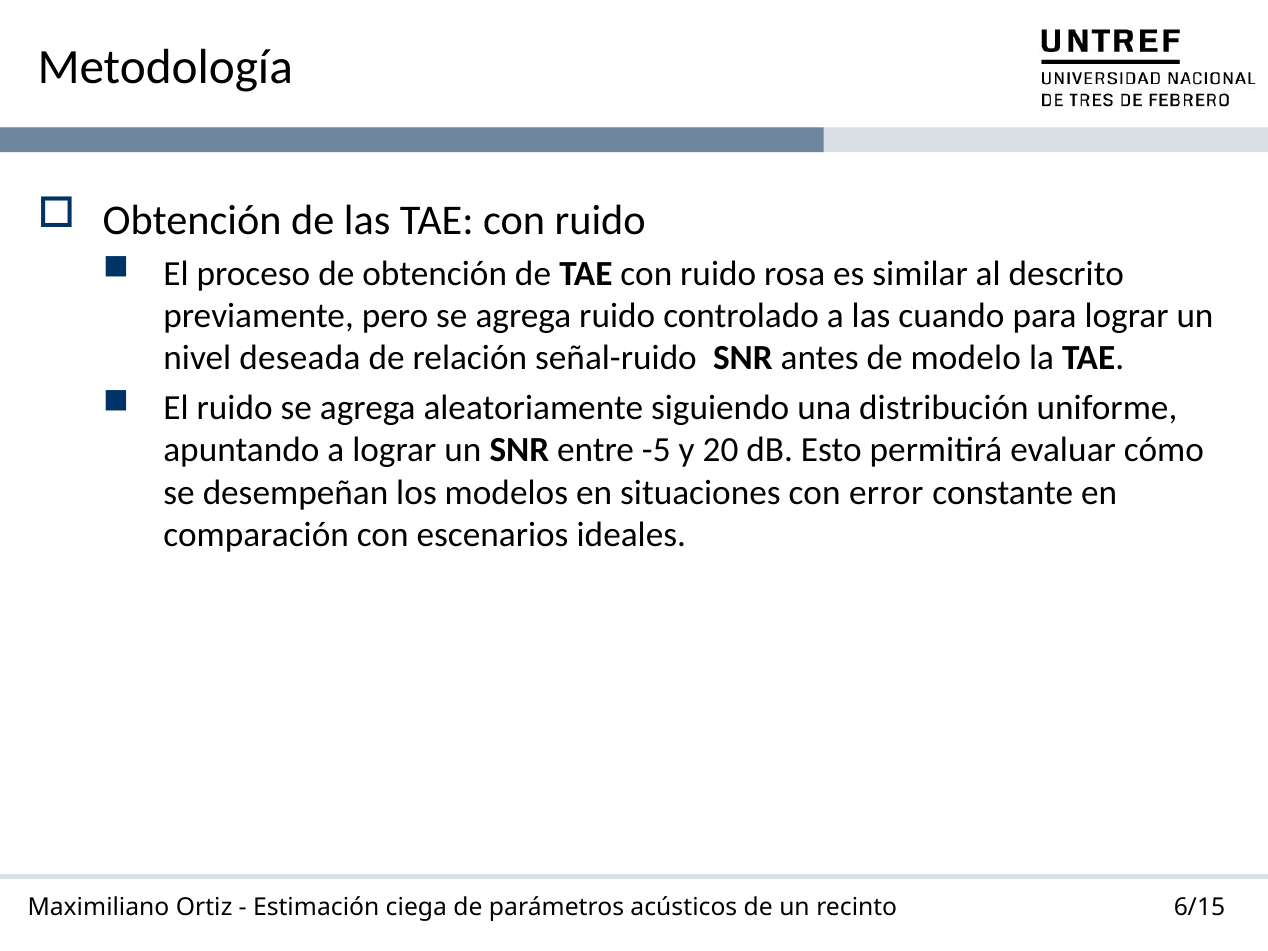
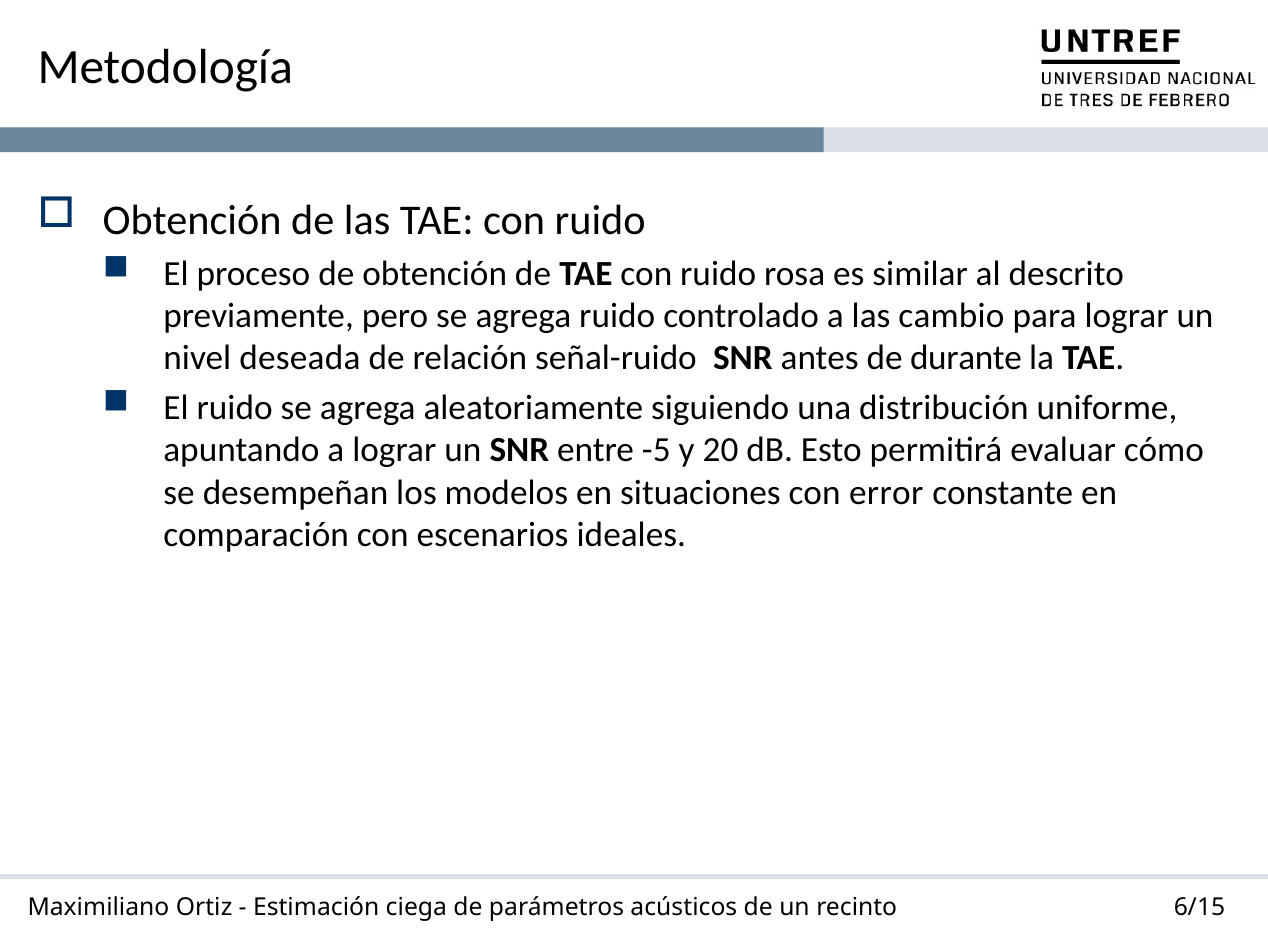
cuando: cuando -> cambio
modelo: modelo -> durante
